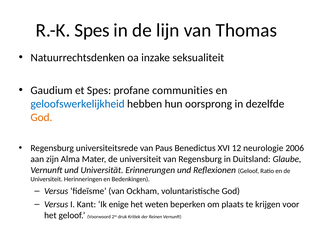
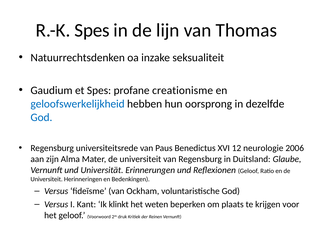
communities: communities -> creationisme
God at (41, 117) colour: orange -> blue
enige: enige -> klinkt
